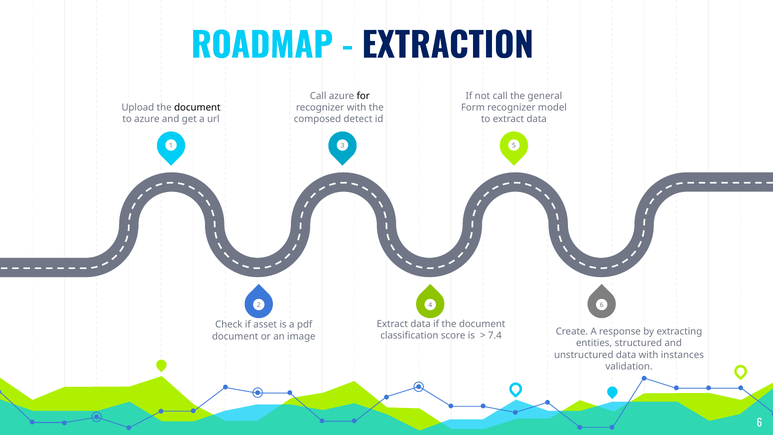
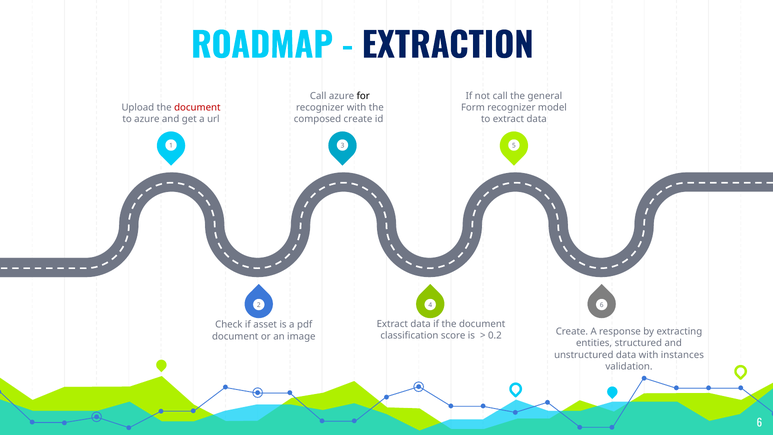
document at (197, 108) colour: black -> red
composed detect: detect -> create
7.4: 7.4 -> 0.2
